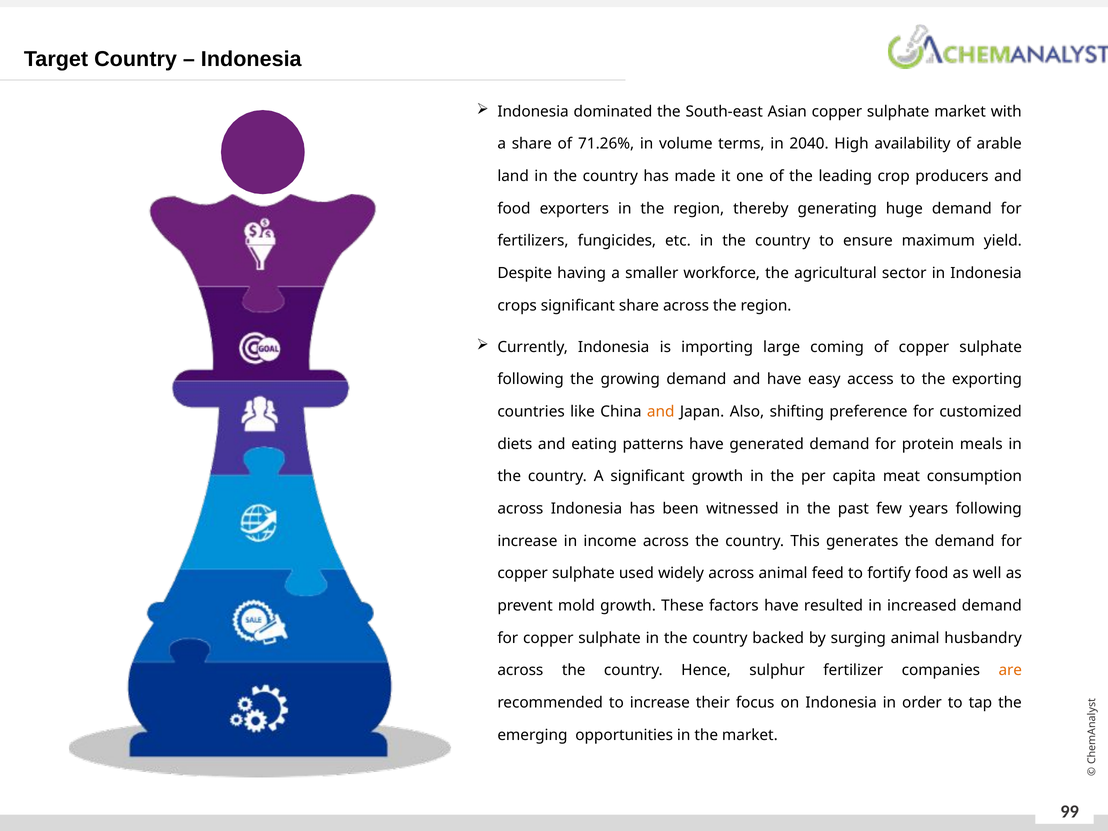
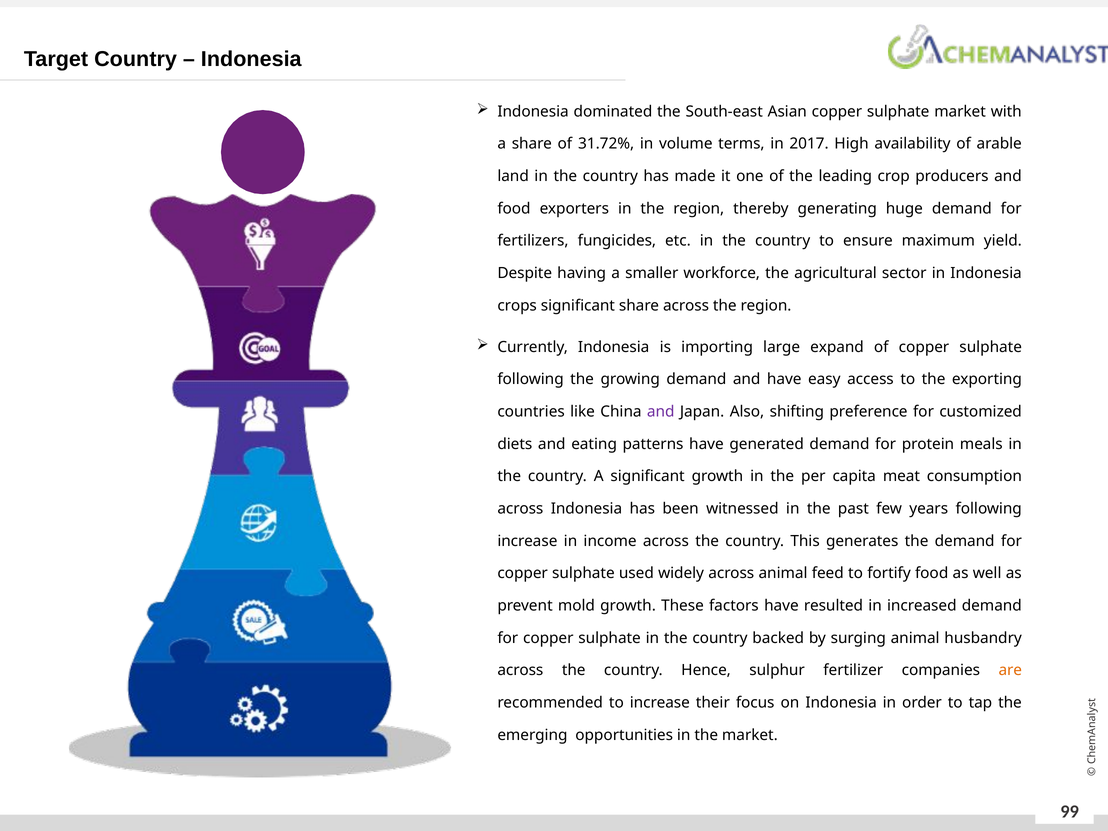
71.26%: 71.26% -> 31.72%
2040: 2040 -> 2017
coming: coming -> expand
and at (661, 412) colour: orange -> purple
